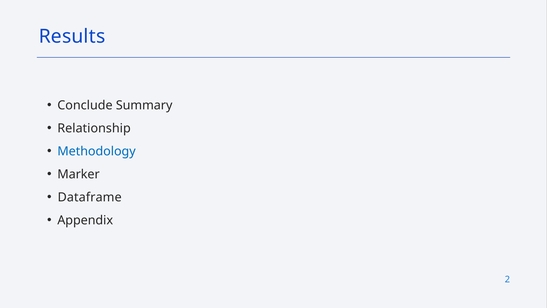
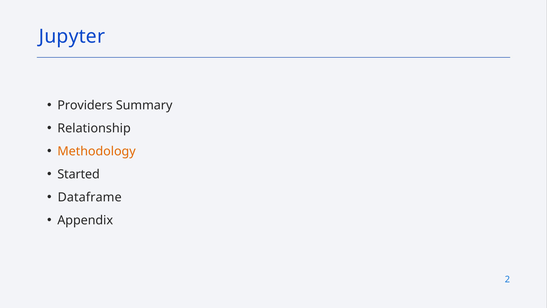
Results: Results -> Jupyter
Conclude: Conclude -> Providers
Methodology colour: blue -> orange
Marker: Marker -> Started
